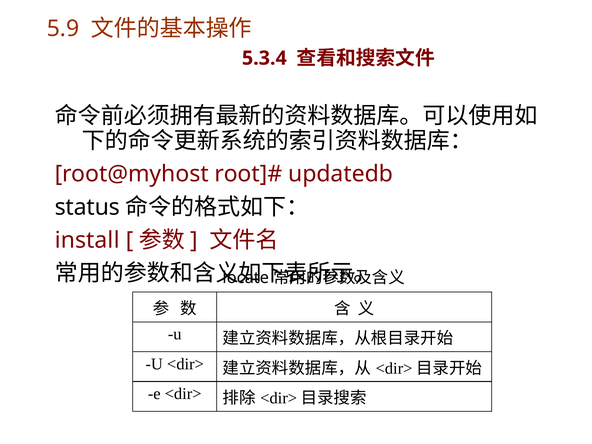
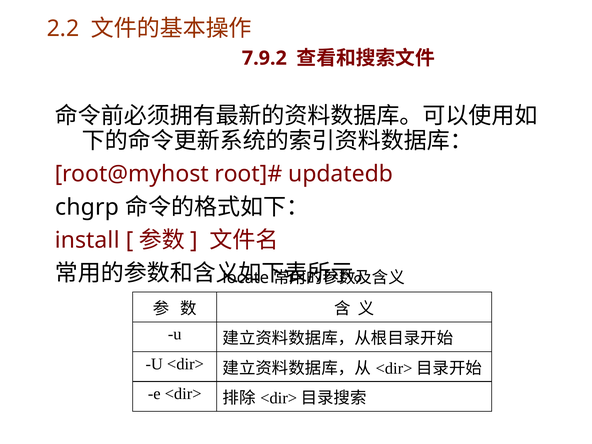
5.9: 5.9 -> 2.2
5.3.4: 5.3.4 -> 7.9.2
status: status -> chgrp
